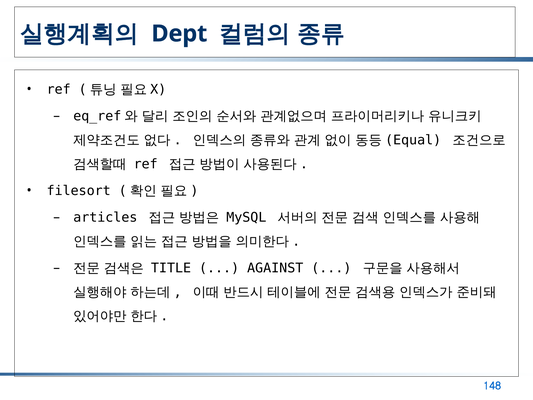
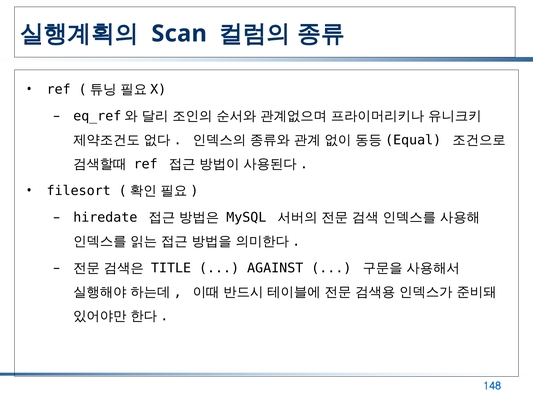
Dept: Dept -> Scan
articles: articles -> hiredate
